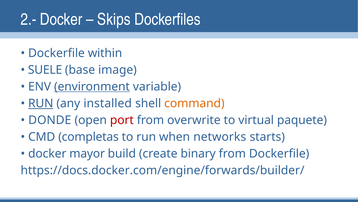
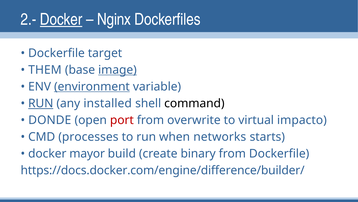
Docker at (61, 19) underline: none -> present
Skips: Skips -> Nginx
within: within -> target
SUELE: SUELE -> THEM
image underline: none -> present
command colour: orange -> black
paquete: paquete -> impacto
completas: completas -> processes
https://docs.docker.com/engine/forwards/builder/: https://docs.docker.com/engine/forwards/builder/ -> https://docs.docker.com/engine/difference/builder/
